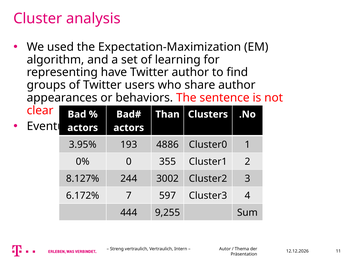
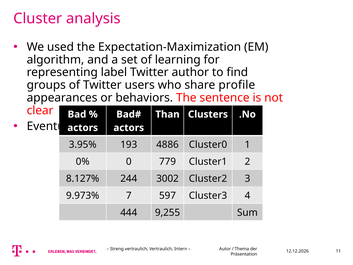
have: have -> label
share author: author -> profile
355: 355 -> 779
6.172%: 6.172% -> 9.973%
